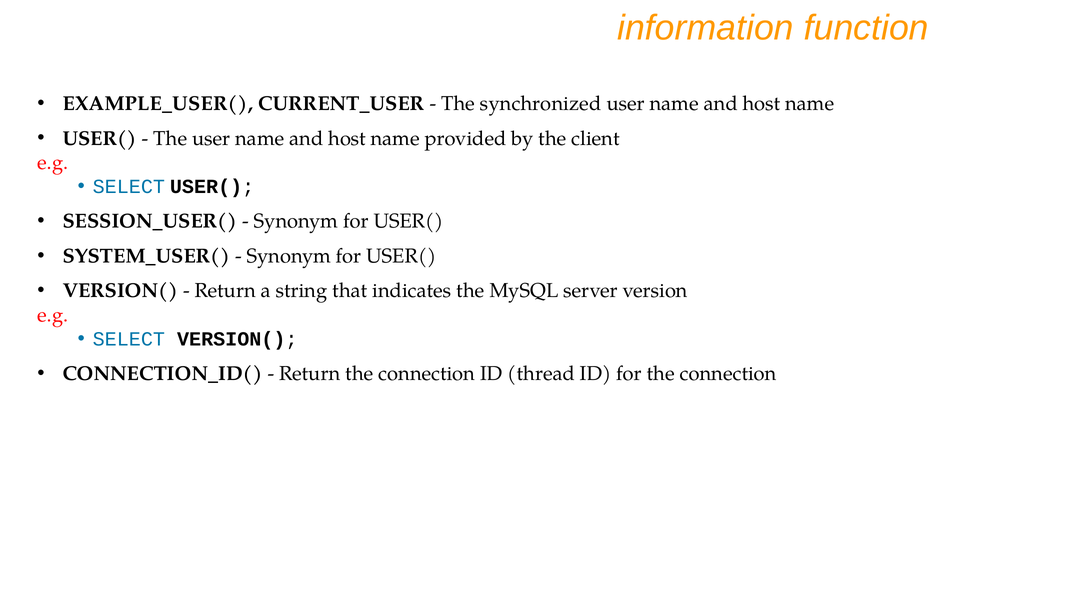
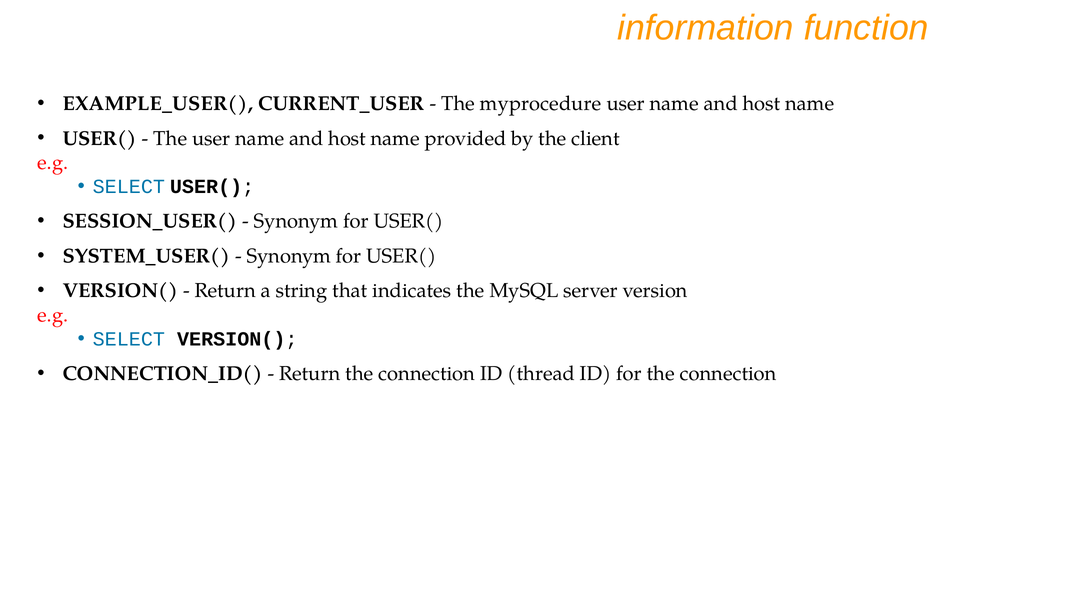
synchronized: synchronized -> myprocedure
